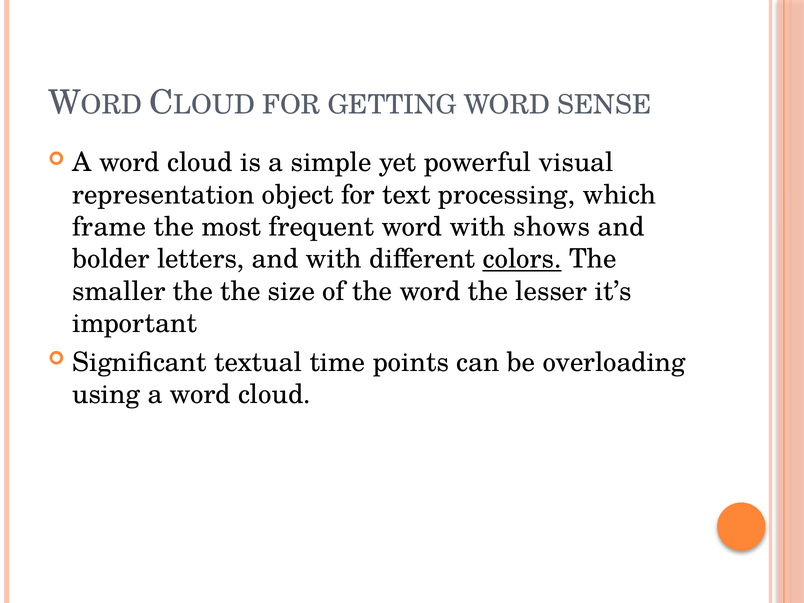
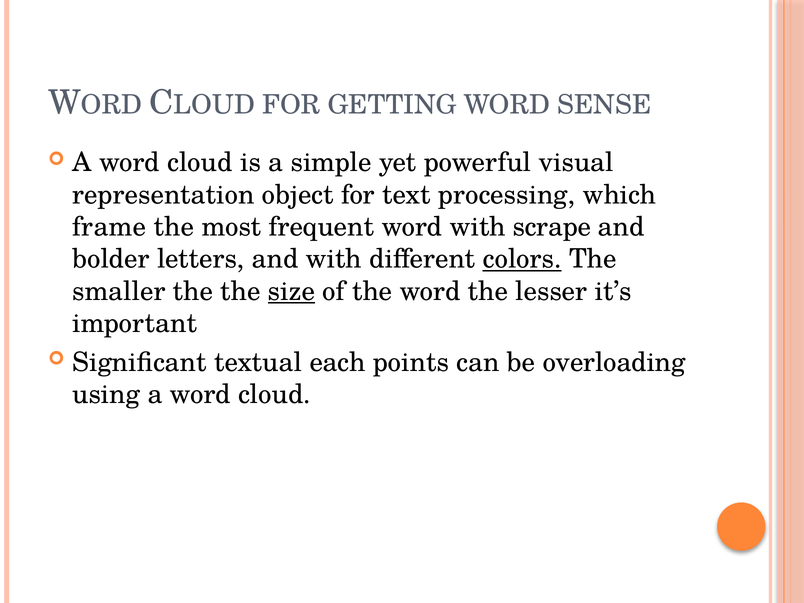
shows: shows -> scrape
size underline: none -> present
time: time -> each
